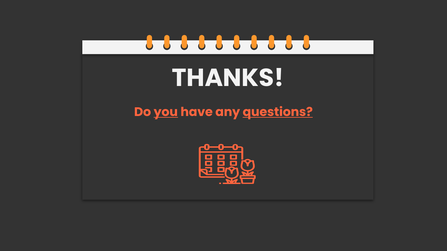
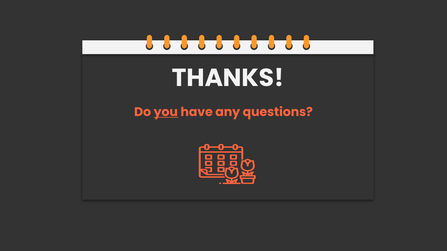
questions underline: present -> none
